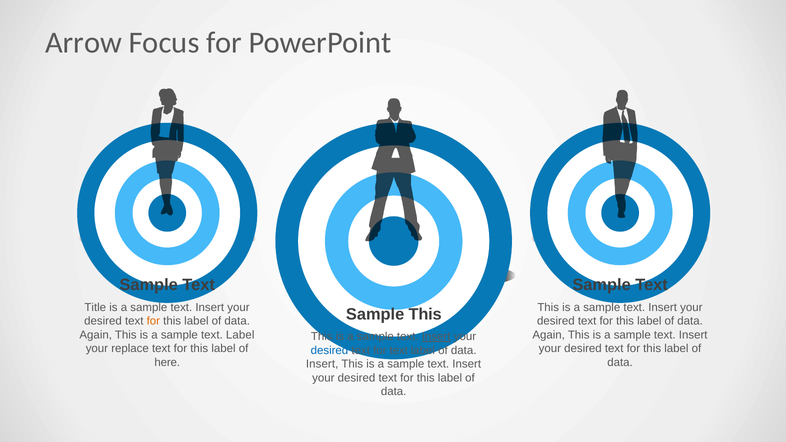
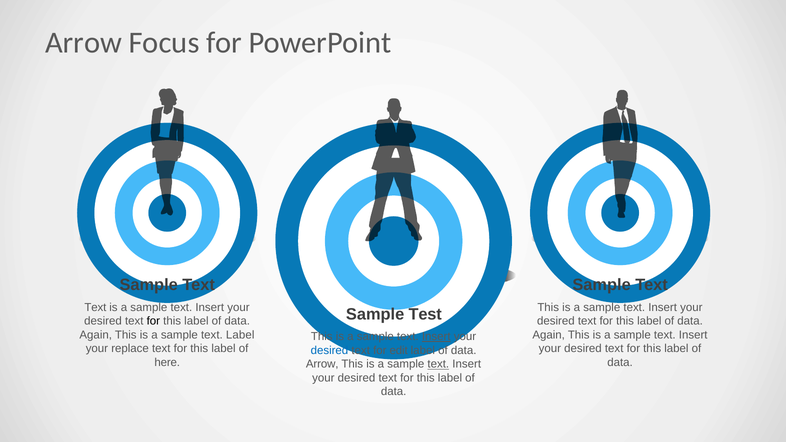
Title at (95, 307): Title -> Text
Sample This: This -> Test
for at (153, 321) colour: orange -> black
for text: text -> edit
Insert at (322, 364): Insert -> Arrow
text at (438, 364) underline: none -> present
